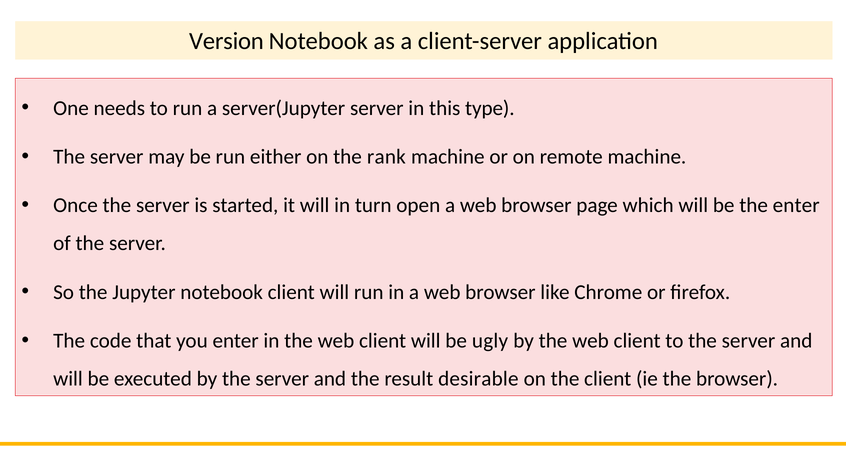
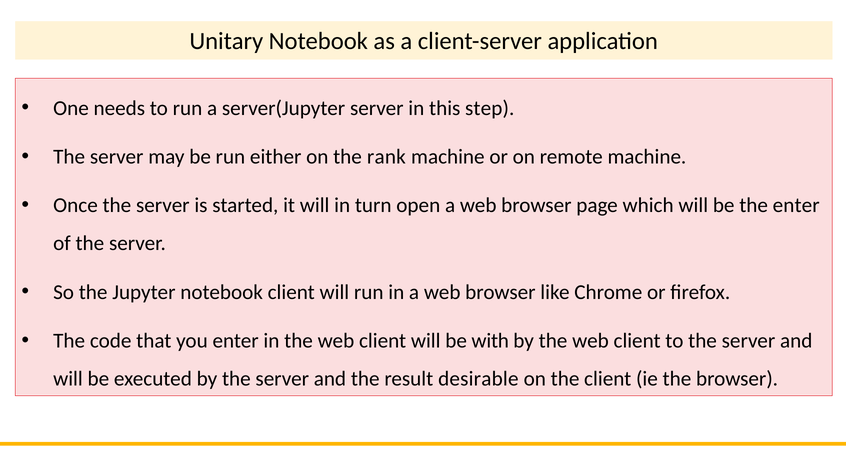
Version: Version -> Unitary
type: type -> step
ugly: ugly -> with
